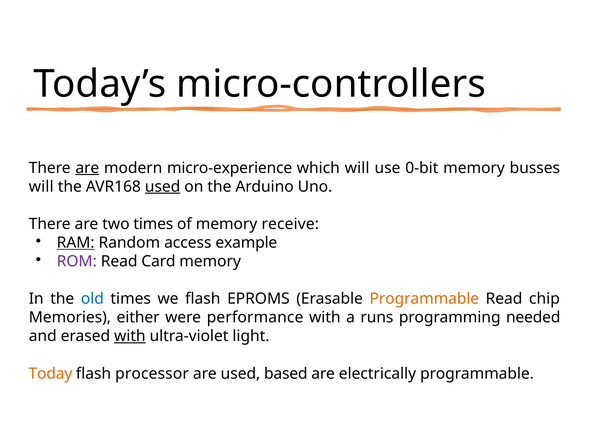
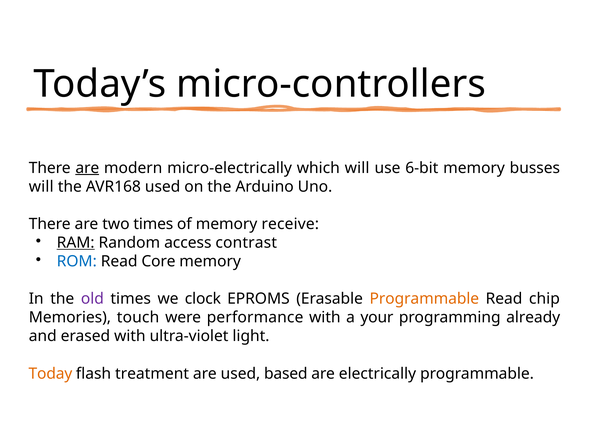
micro-experience: micro-experience -> micro-electrically
0-bit: 0-bit -> 6-bit
used at (163, 187) underline: present -> none
example: example -> contrast
ROM colour: purple -> blue
Card: Card -> Core
old colour: blue -> purple
we flash: flash -> clock
either: either -> touch
runs: runs -> your
needed: needed -> already
with at (130, 336) underline: present -> none
processor: processor -> treatment
